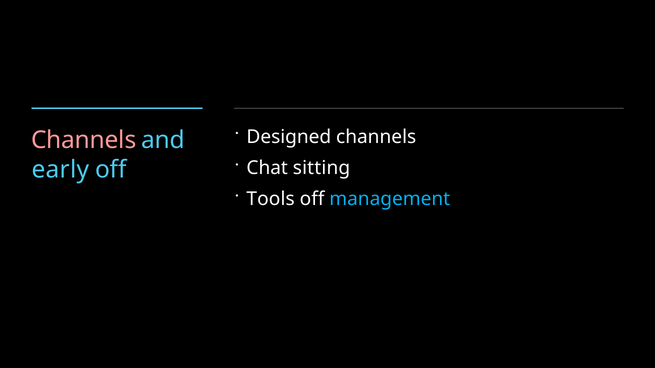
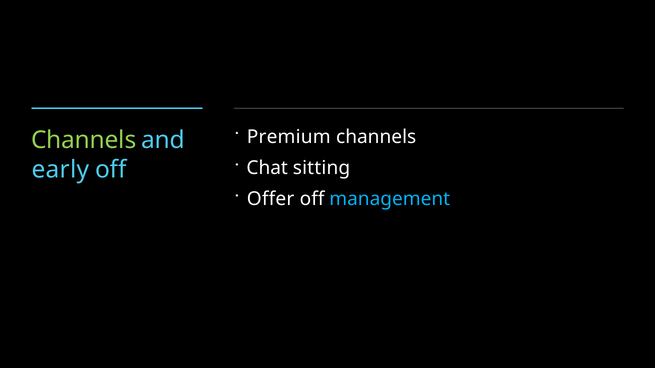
Designed: Designed -> Premium
Channels at (84, 141) colour: pink -> light green
Tools: Tools -> Offer
